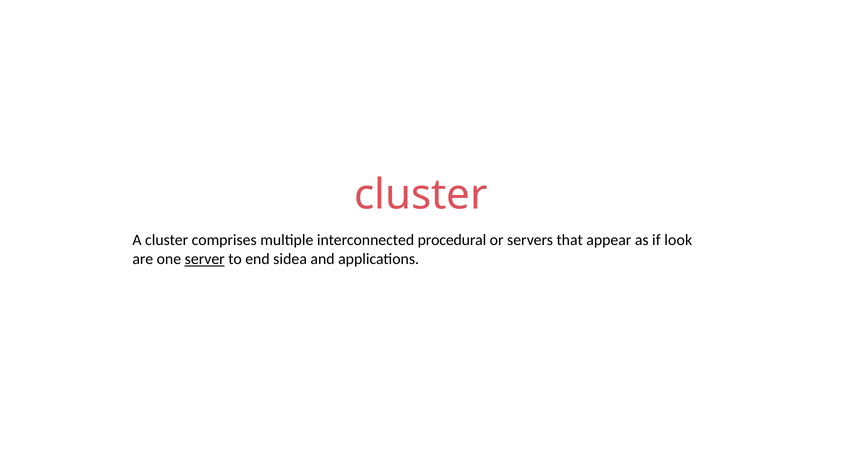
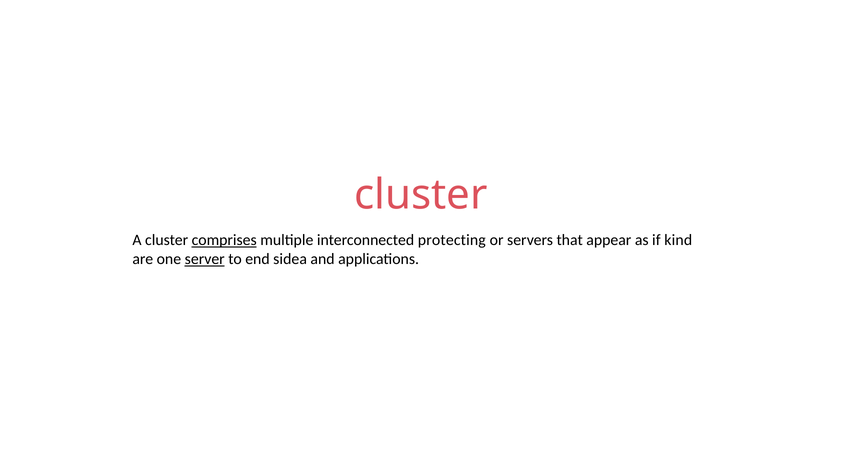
comprises underline: none -> present
procedural: procedural -> protecting
look: look -> kind
